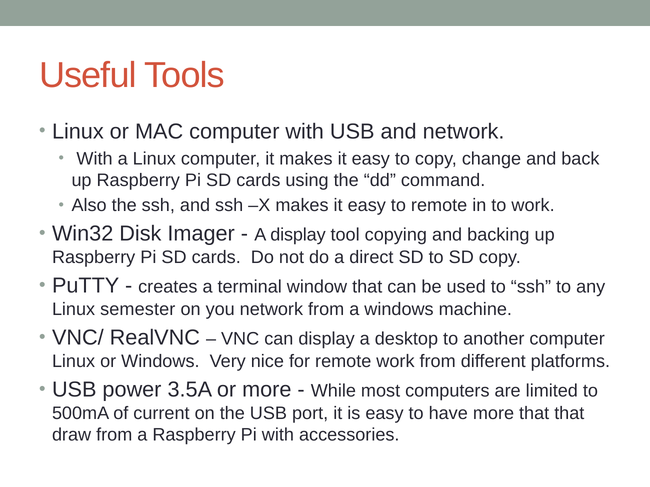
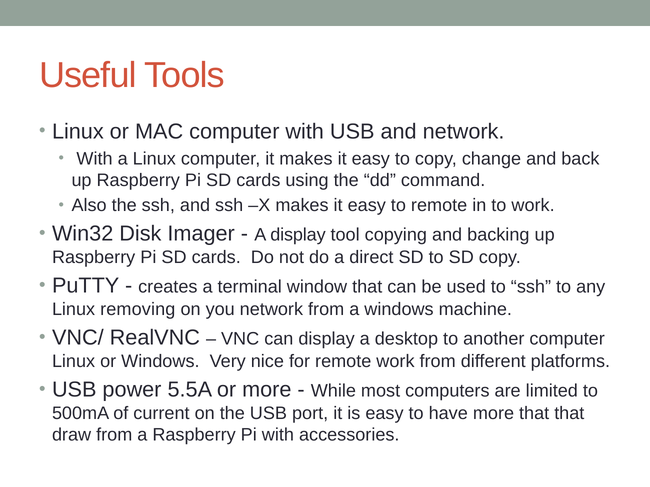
semester: semester -> removing
3.5A: 3.5A -> 5.5A
